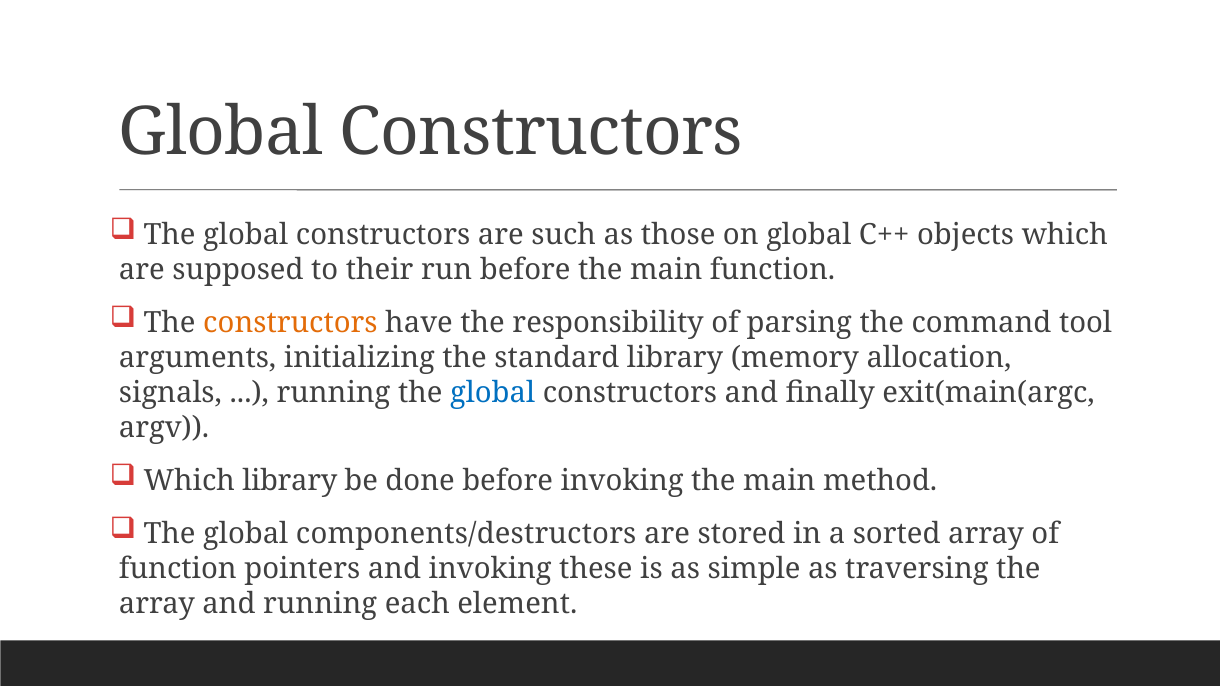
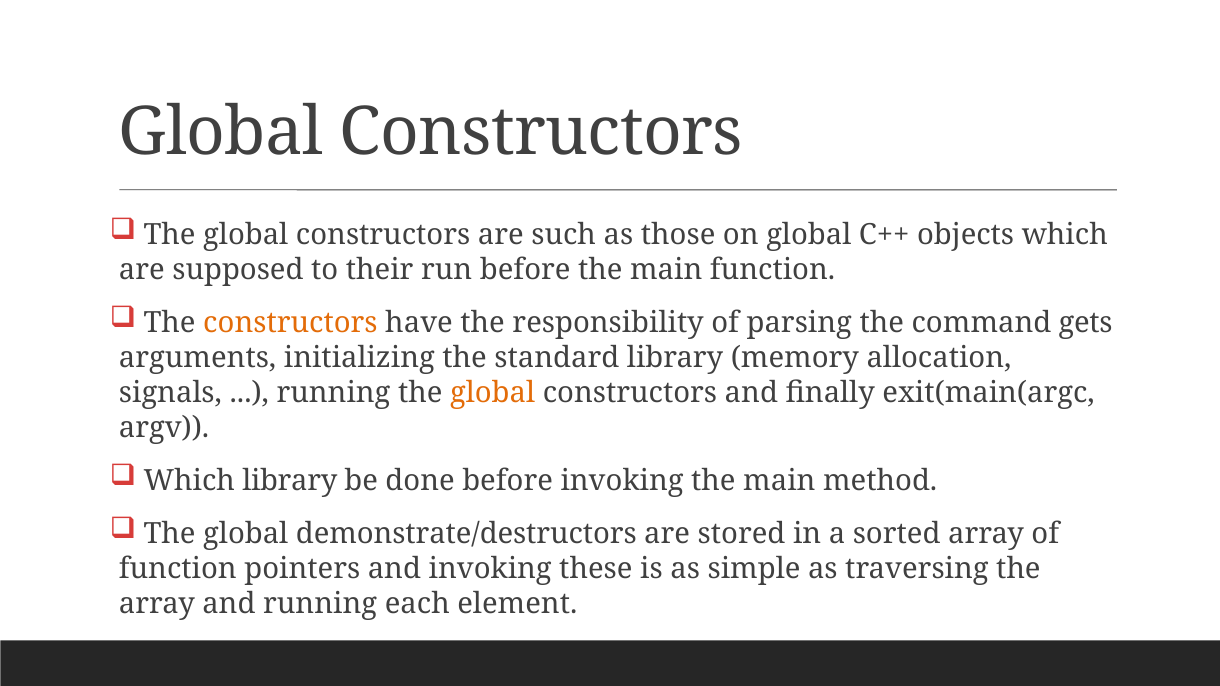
tool: tool -> gets
global at (493, 393) colour: blue -> orange
components/destructors: components/destructors -> demonstrate/destructors
